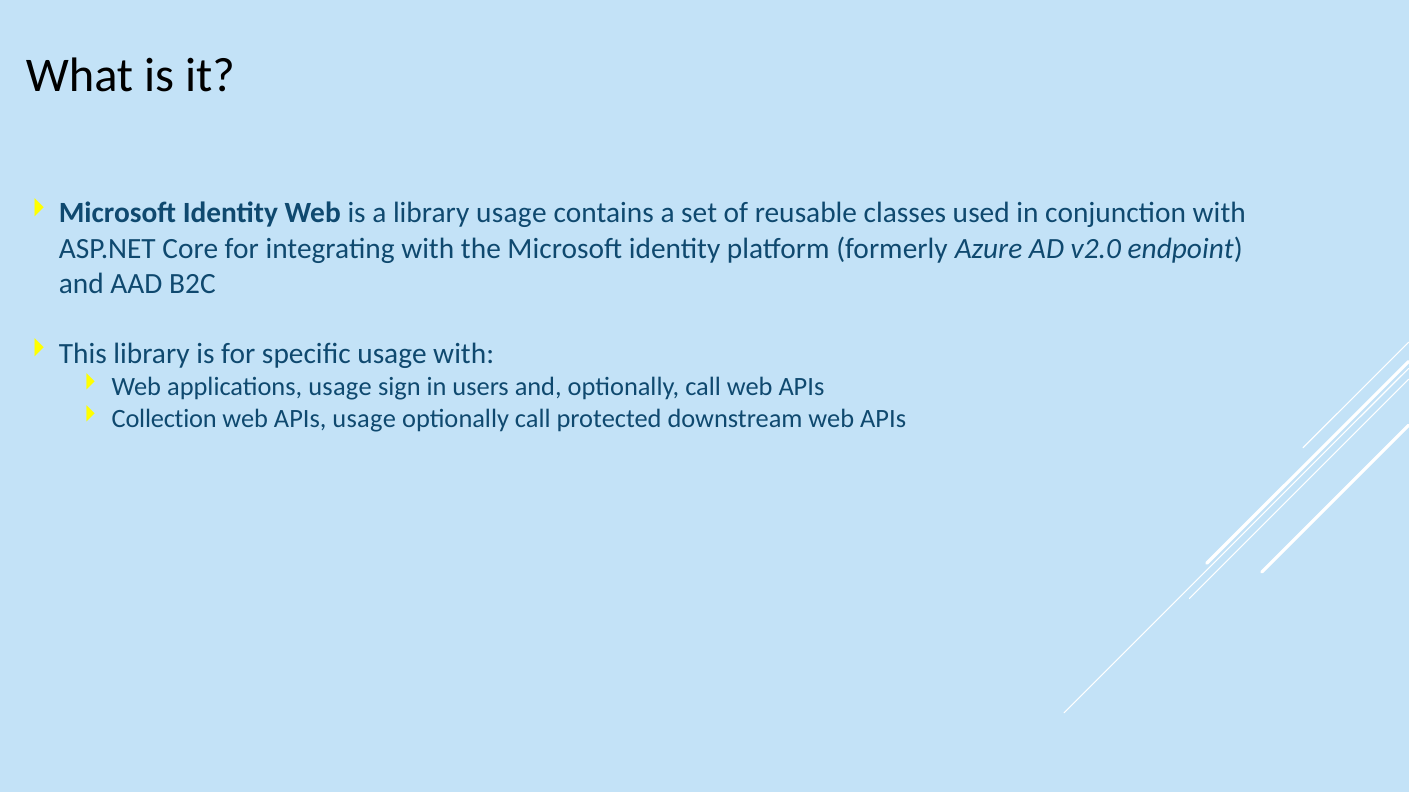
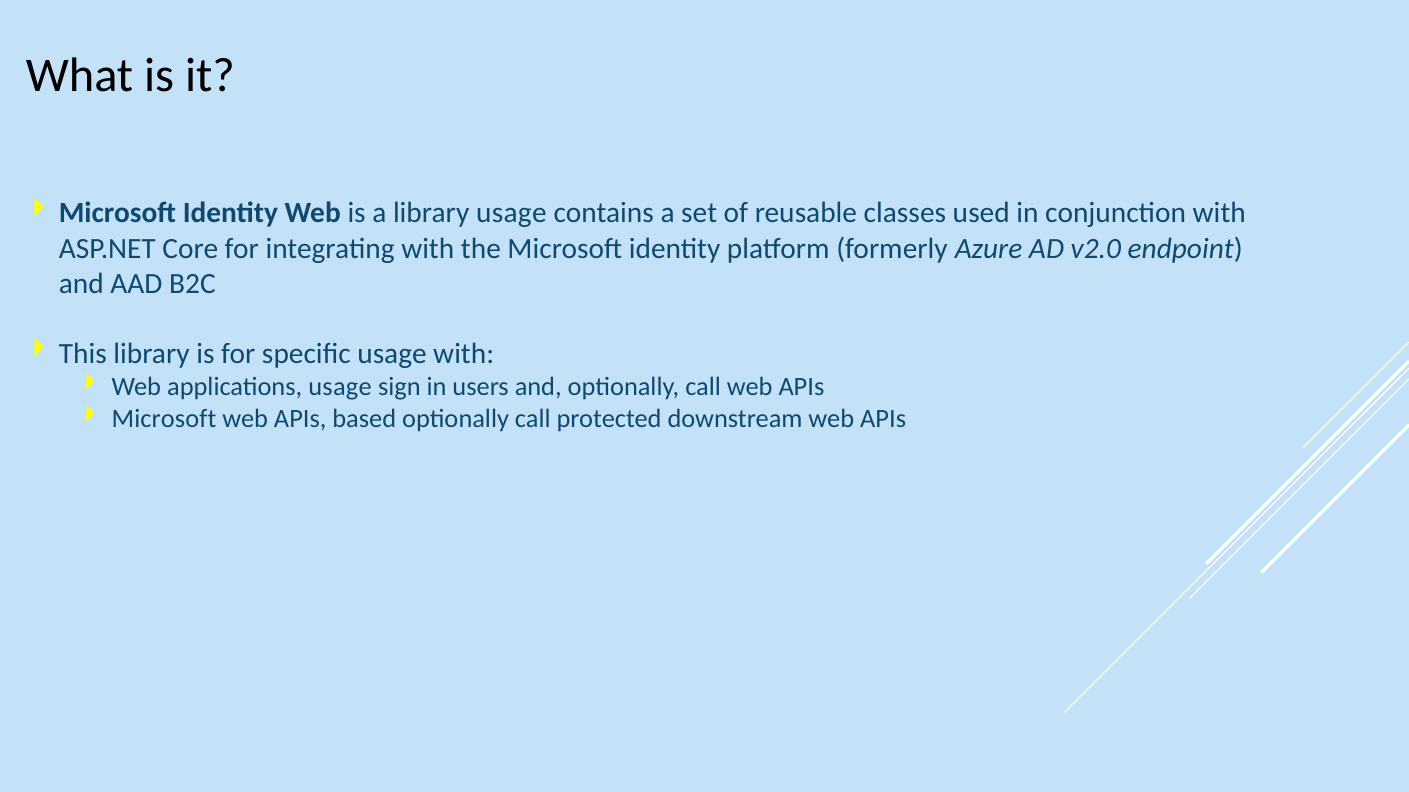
Collection at (164, 419): Collection -> Microsoft
APIs usage: usage -> based
